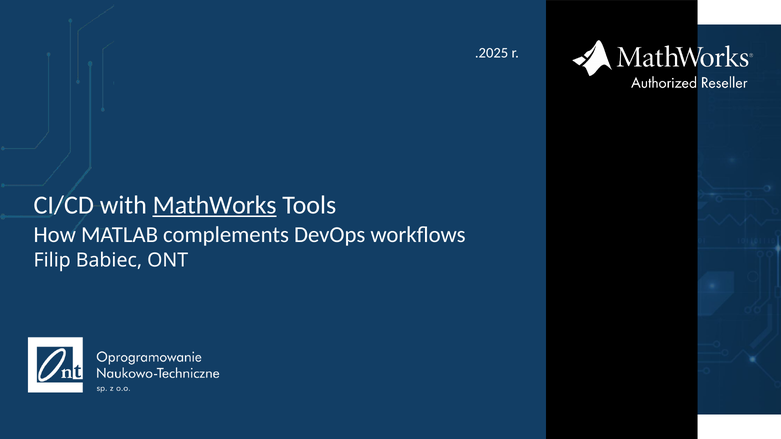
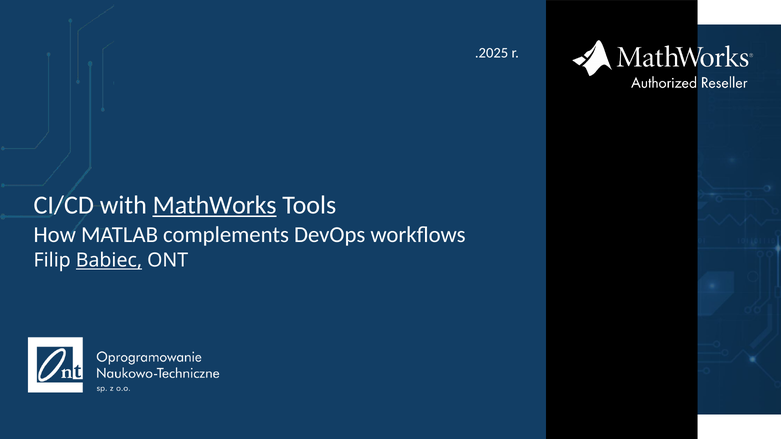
Babiec underline: none -> present
